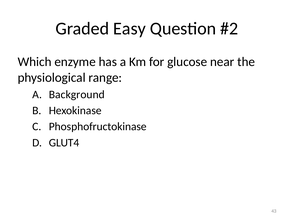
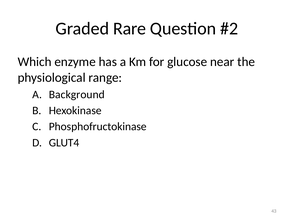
Easy: Easy -> Rare
